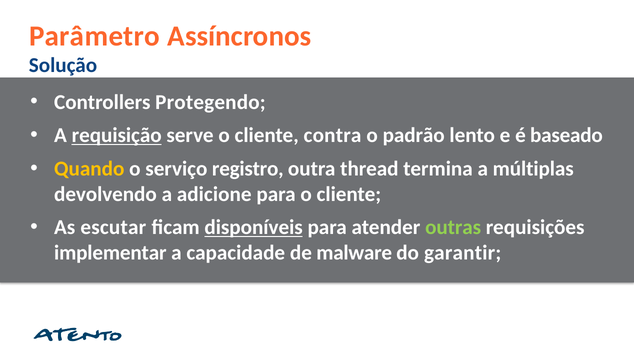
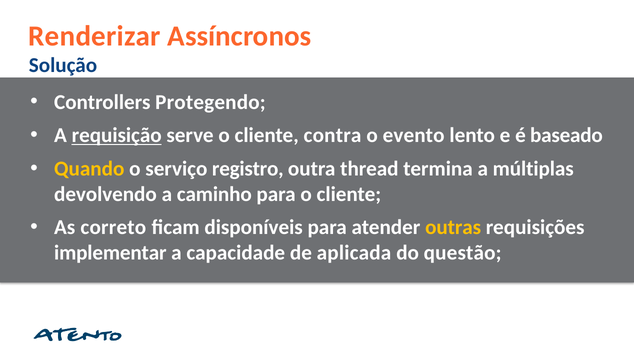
Parâmetro: Parâmetro -> Renderizar
padrão: padrão -> evento
adicione: adicione -> caminho
escutar: escutar -> correto
disponíveis underline: present -> none
outras colour: light green -> yellow
malware: malware -> aplicada
garantir: garantir -> questão
